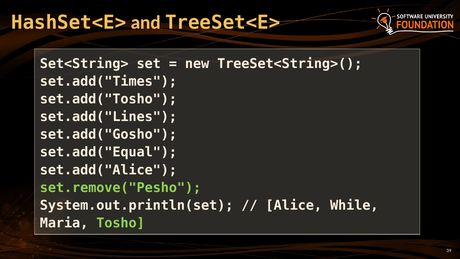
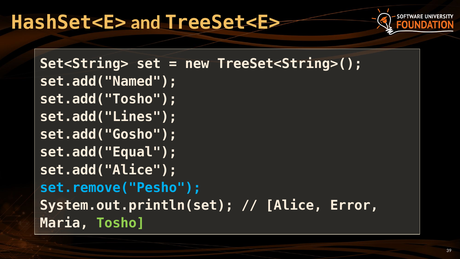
set.add("Times: set.add("Times -> set.add("Named
set.remove("Pesho colour: light green -> light blue
While: While -> Error
